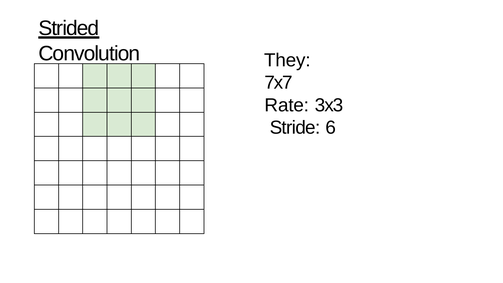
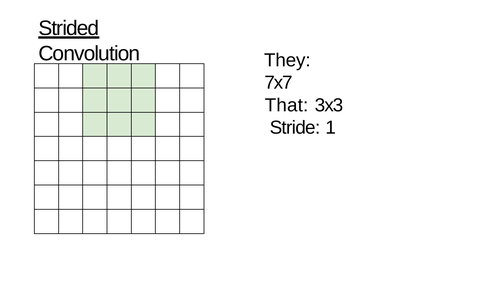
Rate: Rate -> That
6: 6 -> 1
